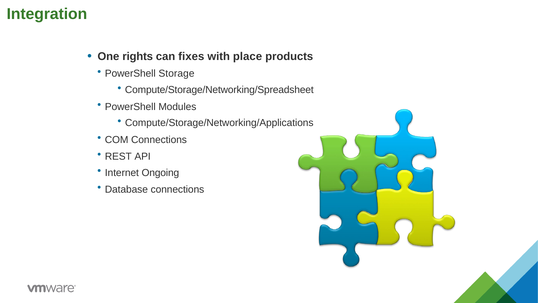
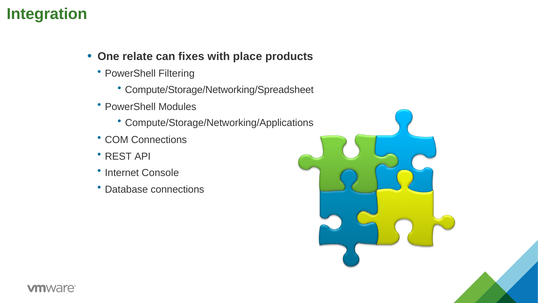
rights: rights -> relate
Storage: Storage -> Filtering
Ongoing: Ongoing -> Console
